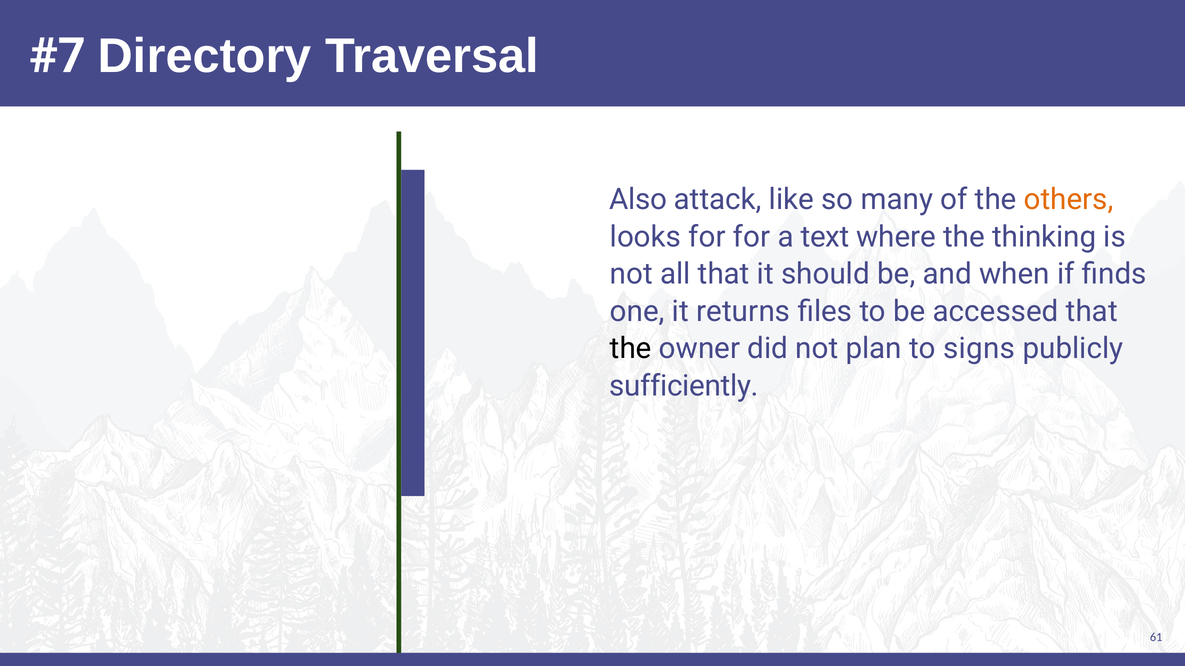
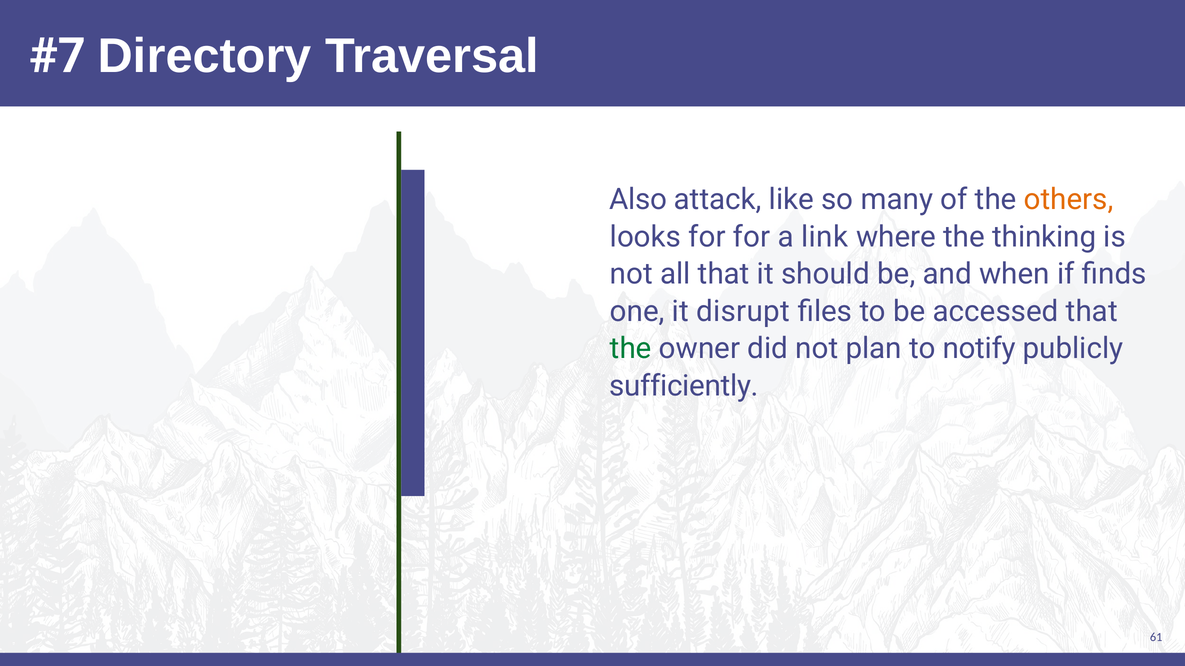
text: text -> link
returns: returns -> disrupt
the at (631, 349) colour: black -> green
signs: signs -> notify
